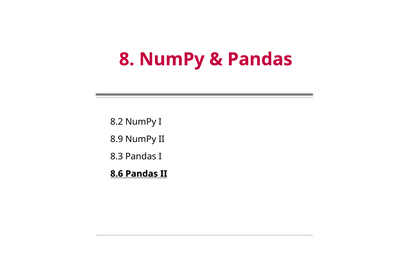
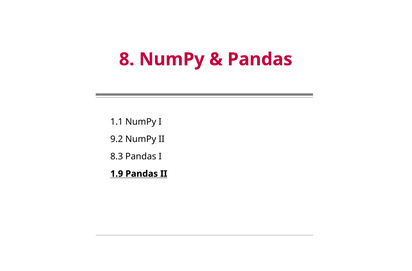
8.2: 8.2 -> 1.1
8.9: 8.9 -> 9.2
8.6: 8.6 -> 1.9
